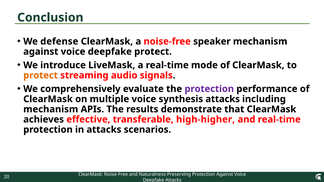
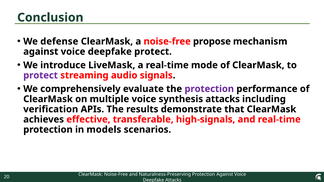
speaker: speaker -> propose
protect at (41, 75) colour: orange -> purple
mechanism at (51, 109): mechanism -> verification
high-higher: high-higher -> high-signals
in attacks: attacks -> models
